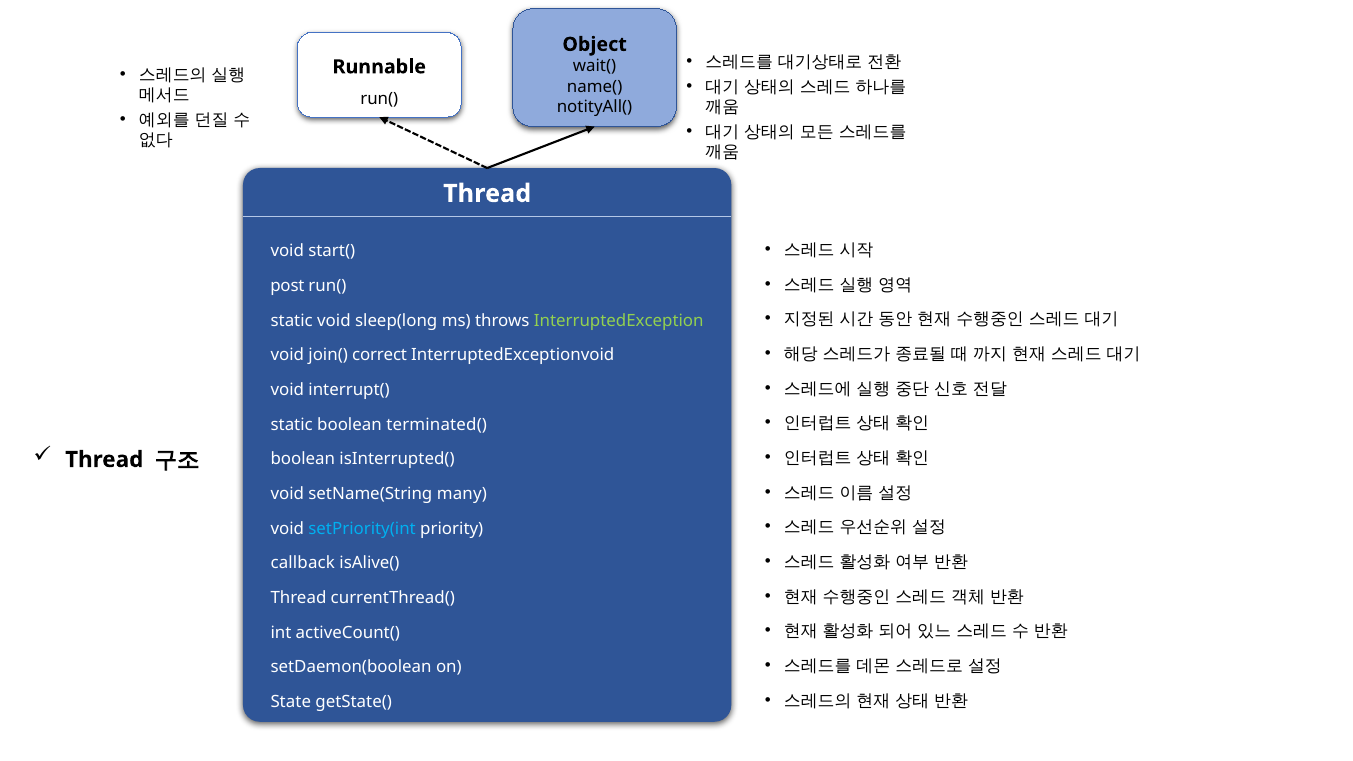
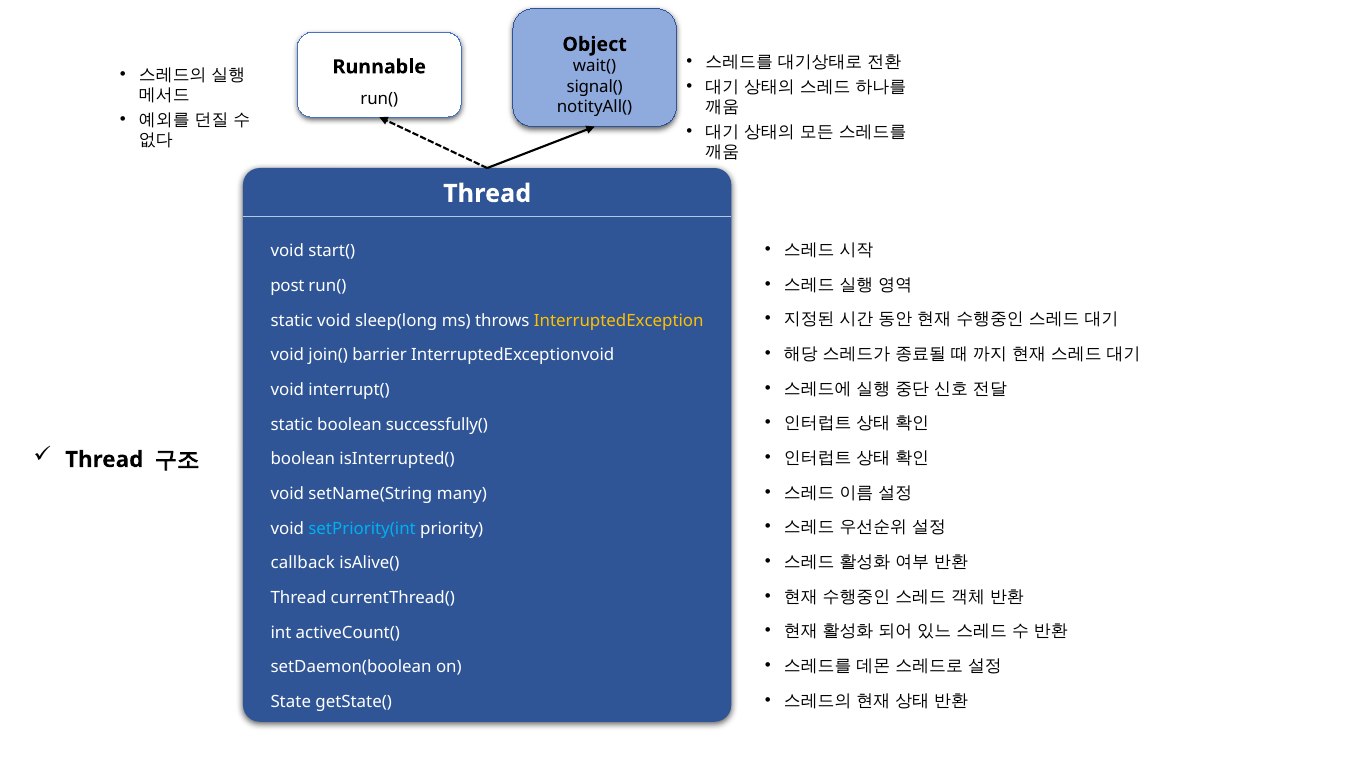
name(: name( -> signal(
InterruptedException colour: light green -> yellow
correct: correct -> barrier
terminated(: terminated( -> successfully(
